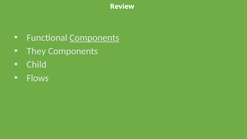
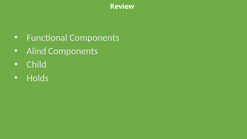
Components at (94, 38) underline: present -> none
They: They -> Alind
Flows: Flows -> Holds
